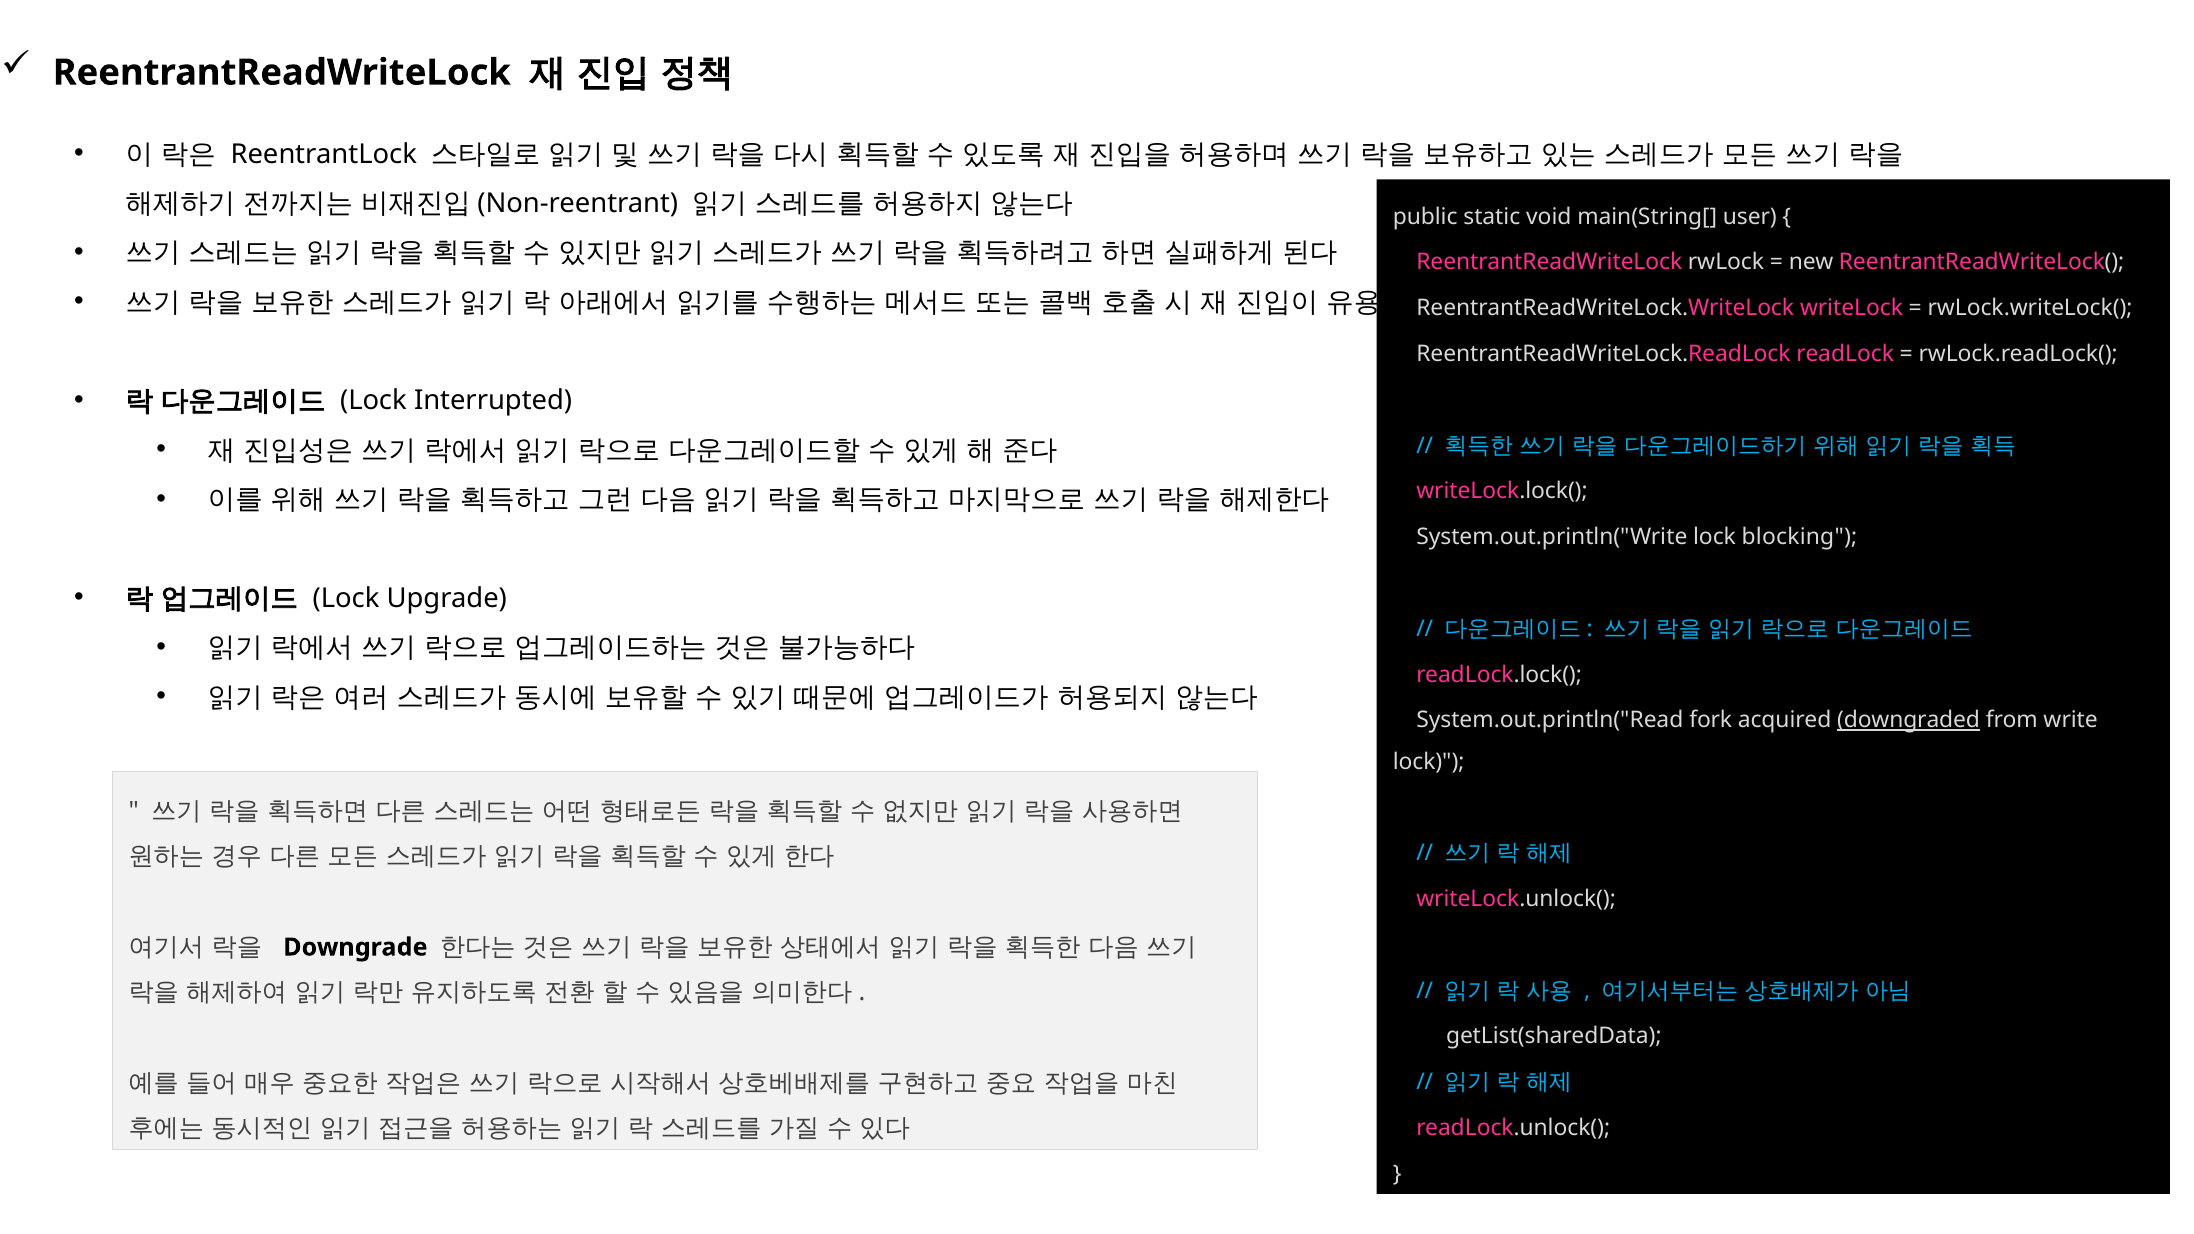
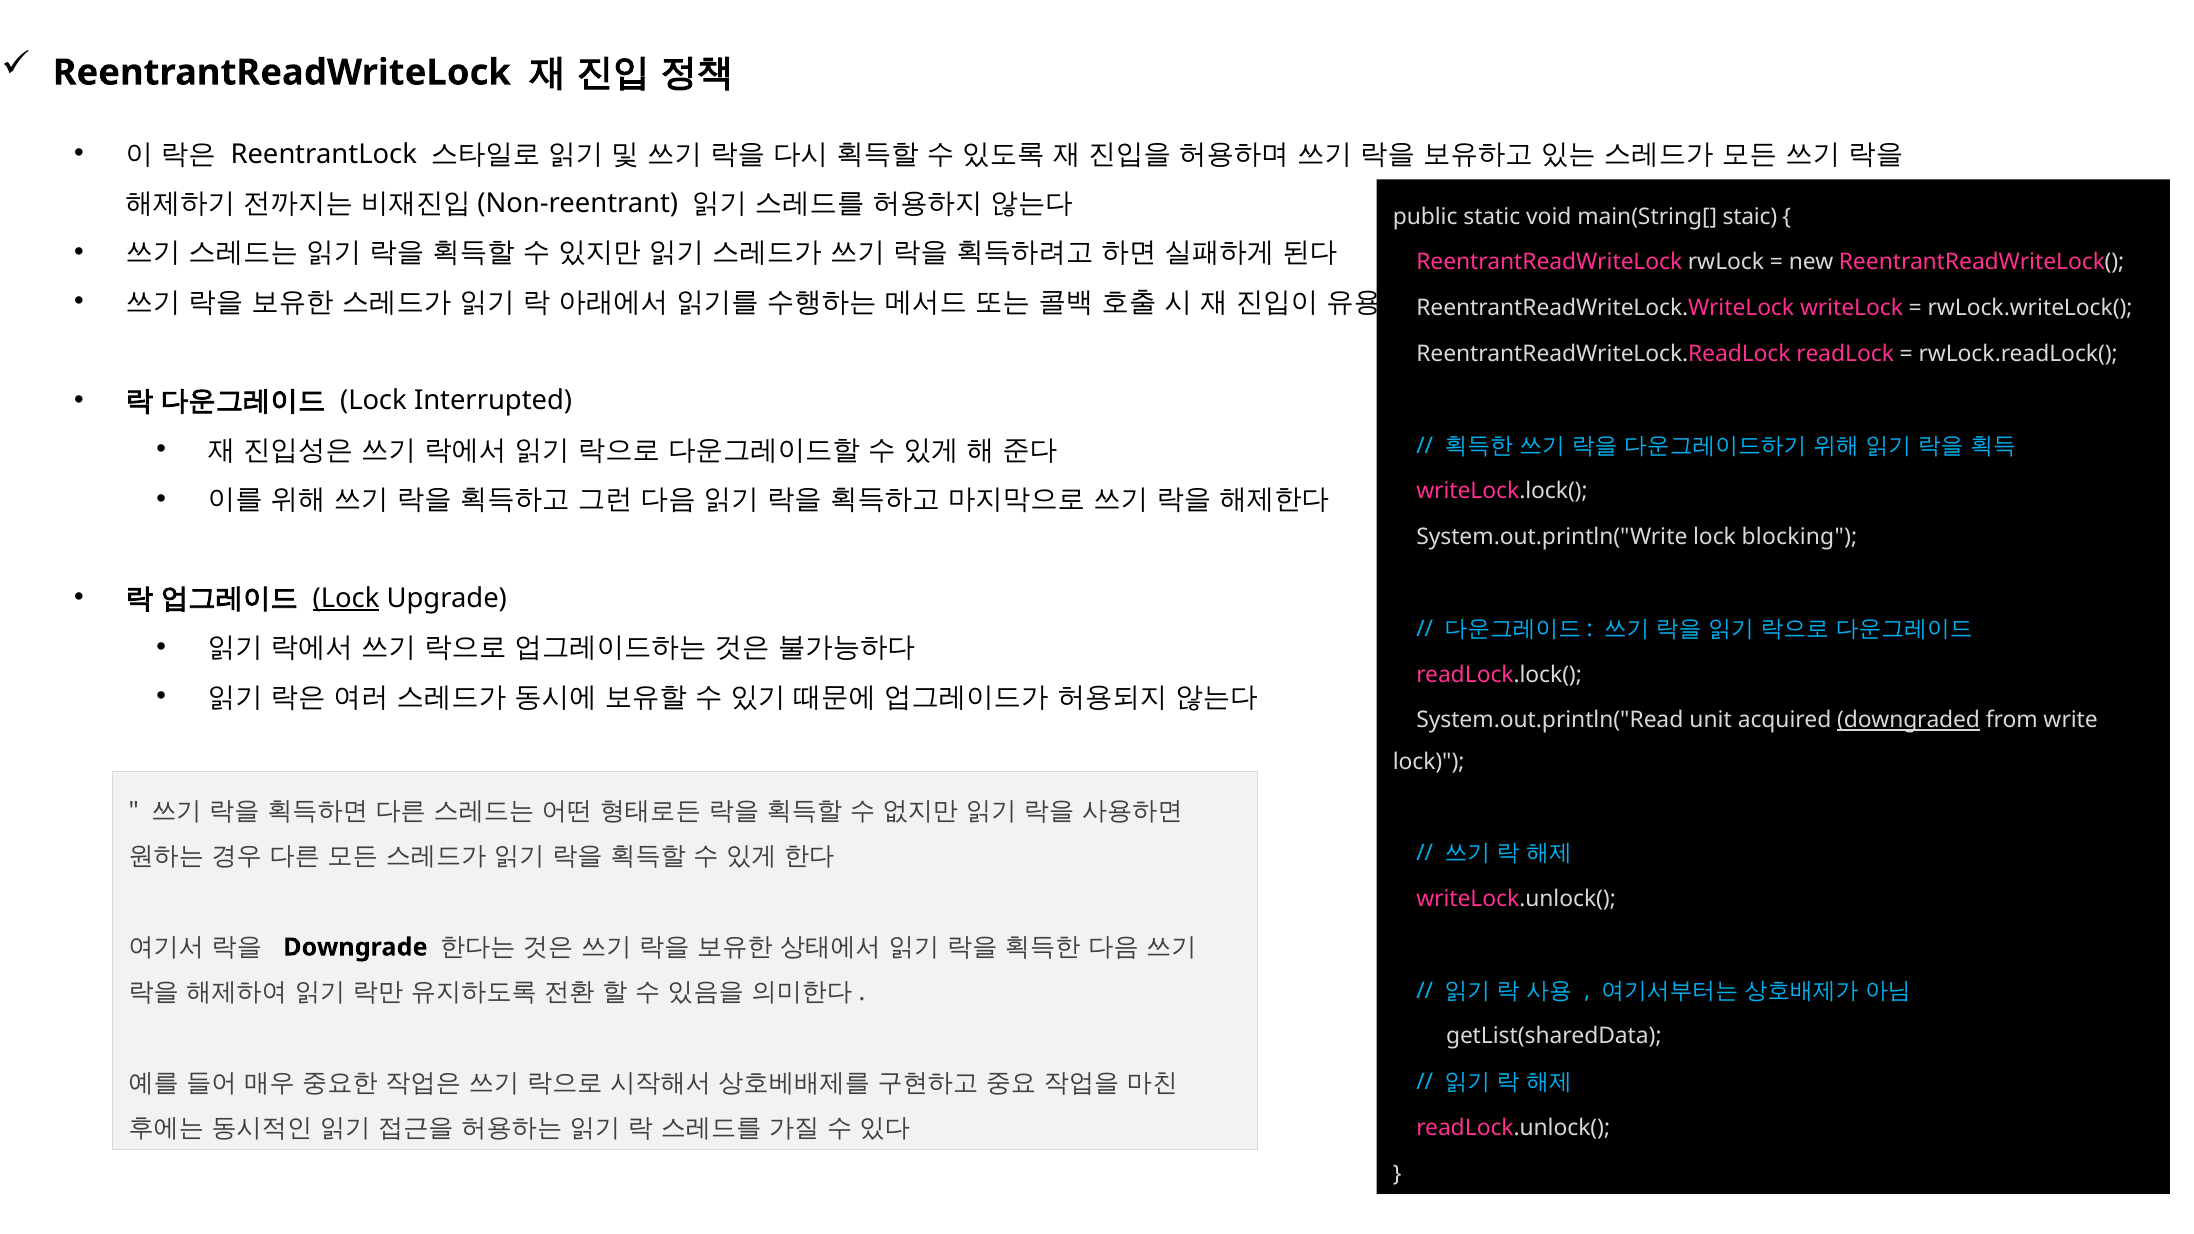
user: user -> staic
Lock at (346, 598) underline: none -> present
fork: fork -> unit
